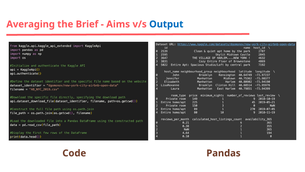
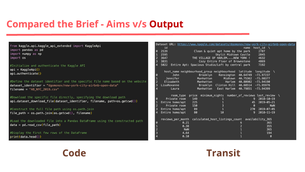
Averaging: Averaging -> Compared
Output colour: blue -> red
Pandas: Pandas -> Transit
